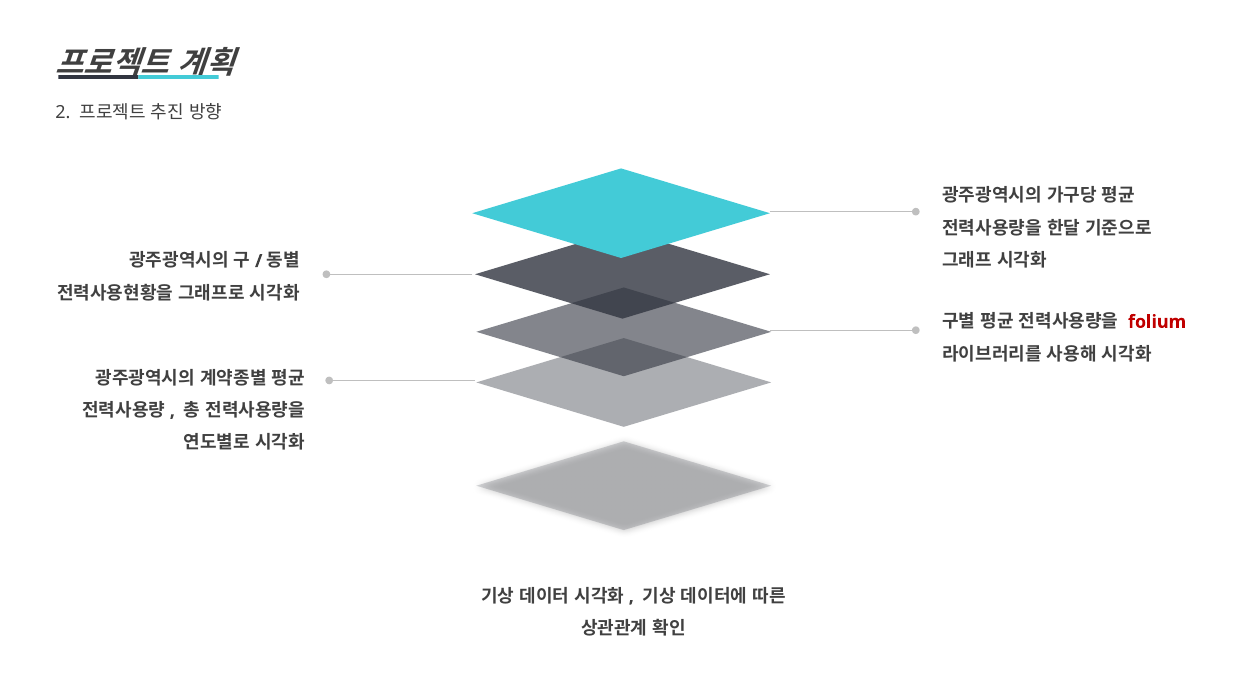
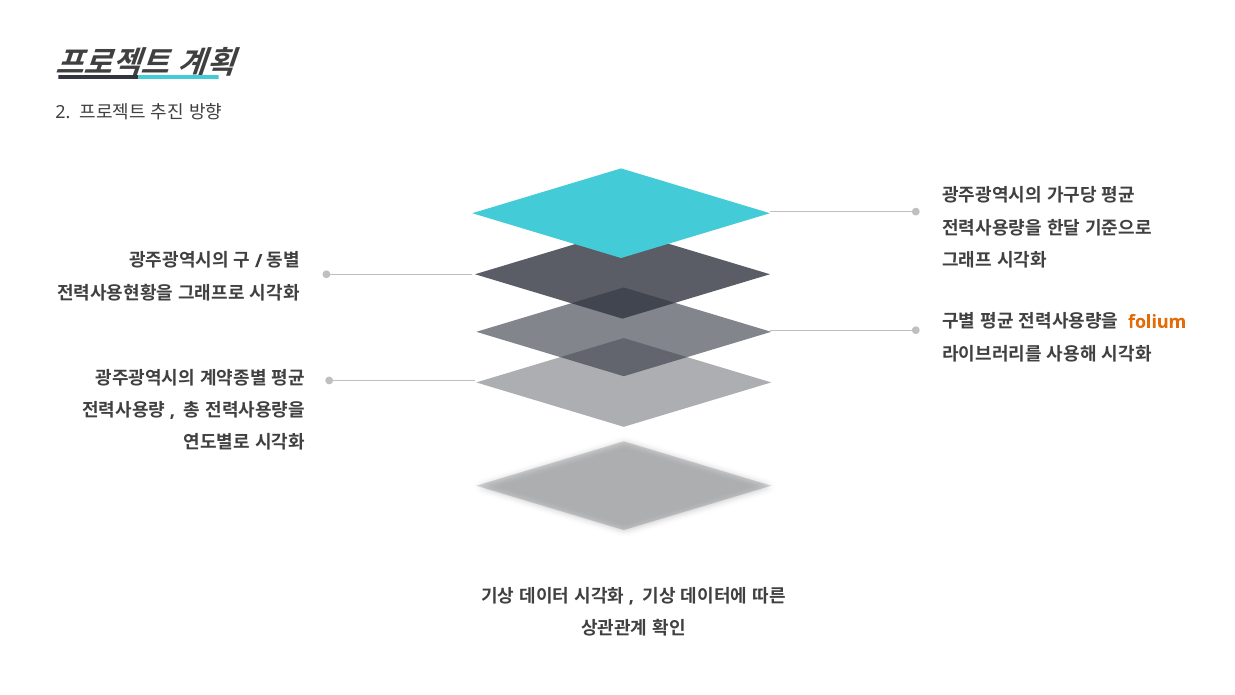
folium colour: red -> orange
